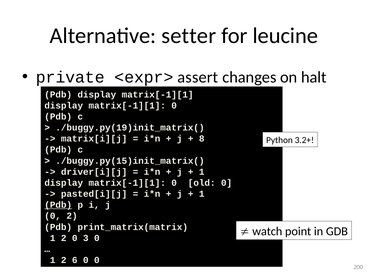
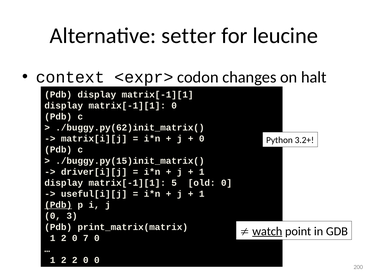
private: private -> context
assert: assert -> codon
./buggy.py(19)init_matrix(: ./buggy.py(19)init_matrix( -> ./buggy.py(62)init_matrix(
8 at (202, 139): 8 -> 0
0 at (174, 183): 0 -> 5
pasted[i][j: pasted[i][j -> useful[i][j
0 2: 2 -> 3
watch underline: none -> present
3: 3 -> 7
2 6: 6 -> 2
